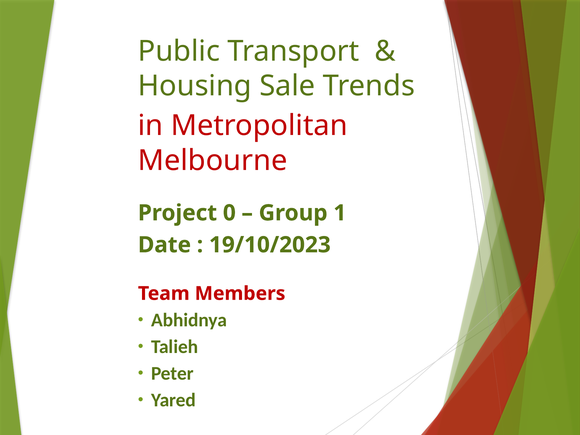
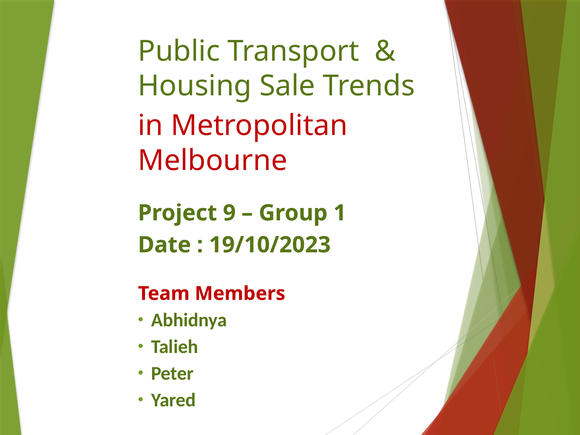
0: 0 -> 9
